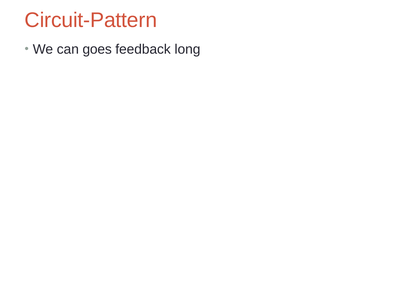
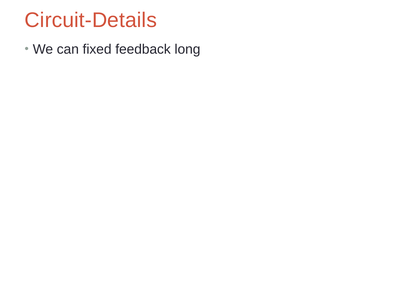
Circuit-Pattern: Circuit-Pattern -> Circuit-Details
goes: goes -> fixed
